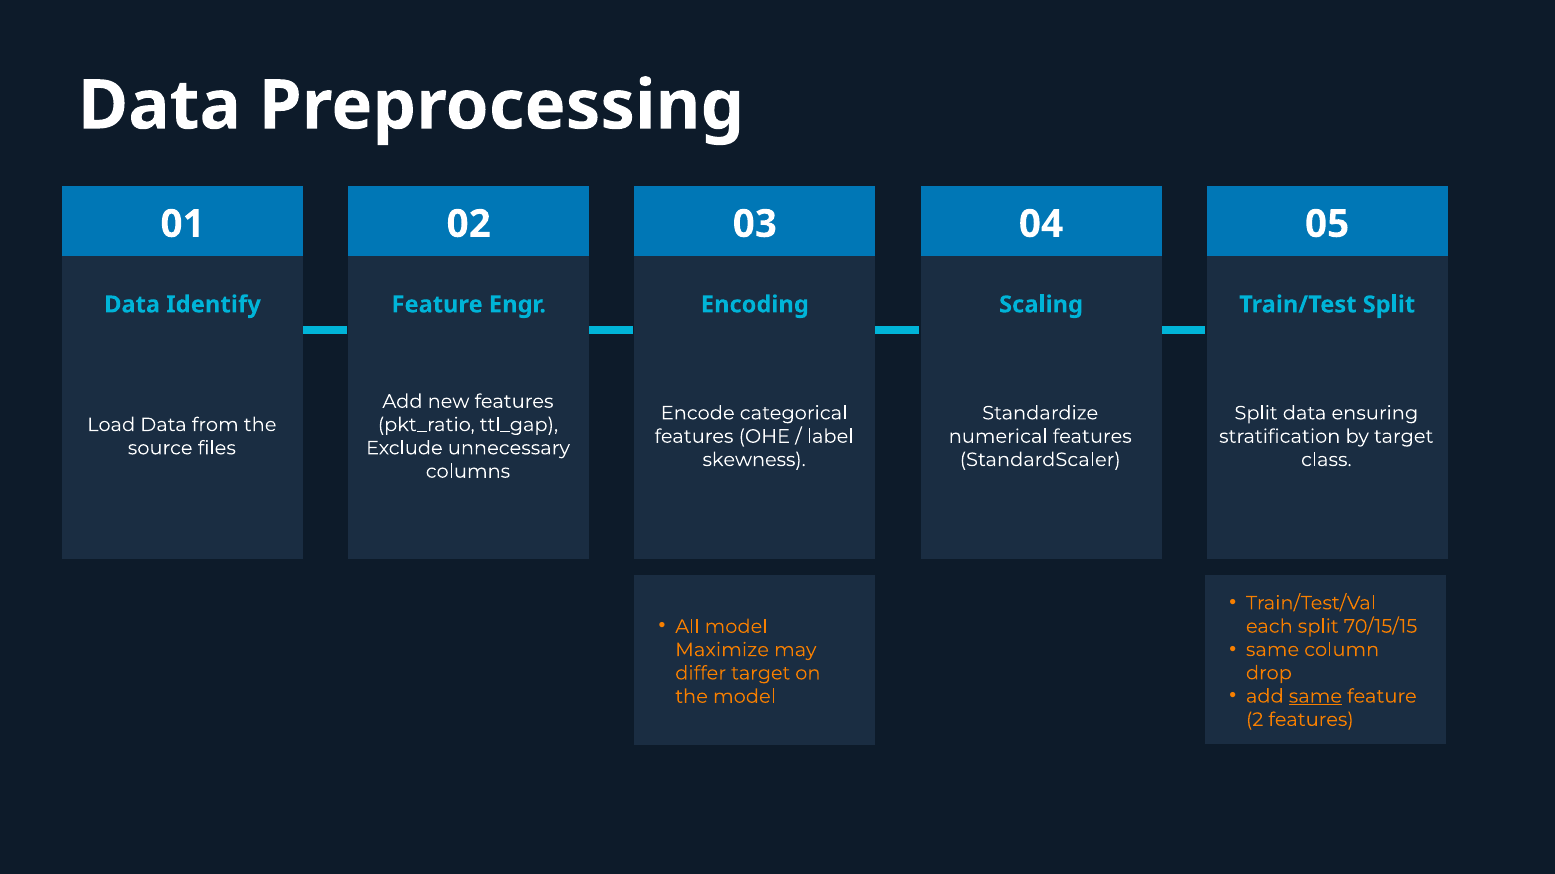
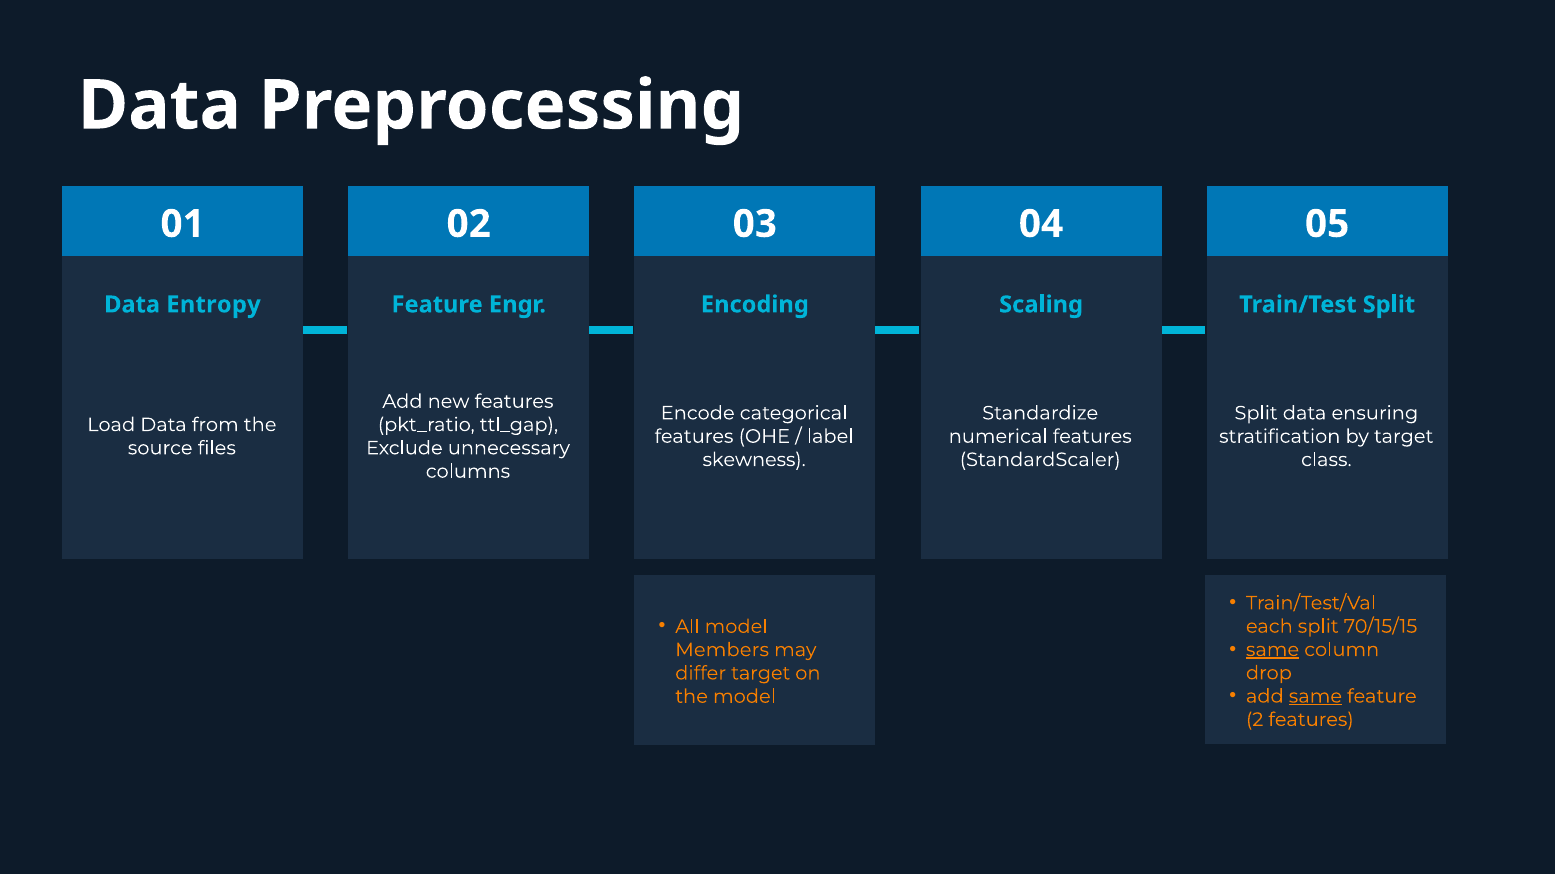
Identify: Identify -> Entropy
same at (1273, 650) underline: none -> present
Maximize: Maximize -> Members
